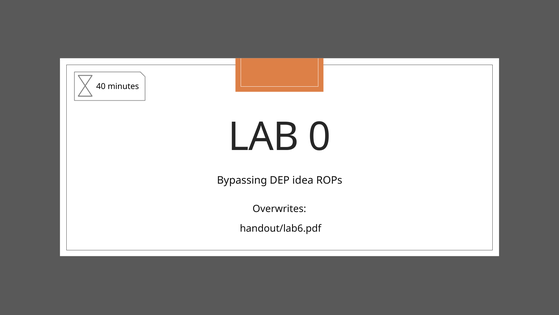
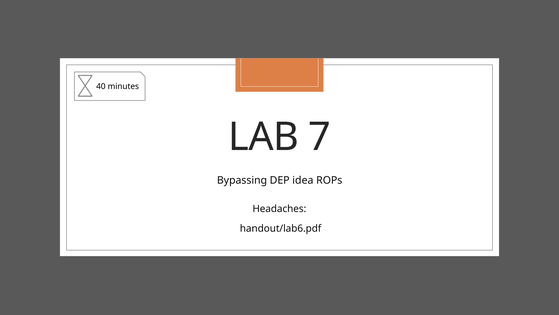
0: 0 -> 7
Overwrites: Overwrites -> Headaches
